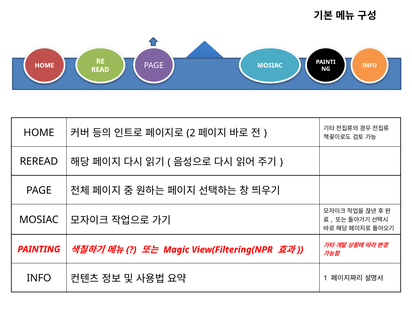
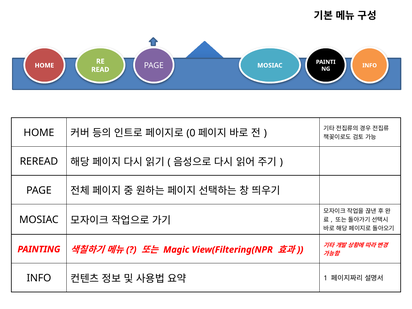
2: 2 -> 0
